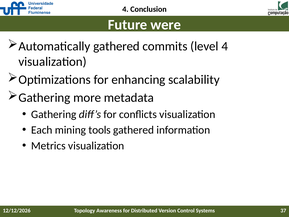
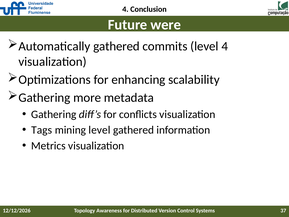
Each: Each -> Tags
mining tools: tools -> level
